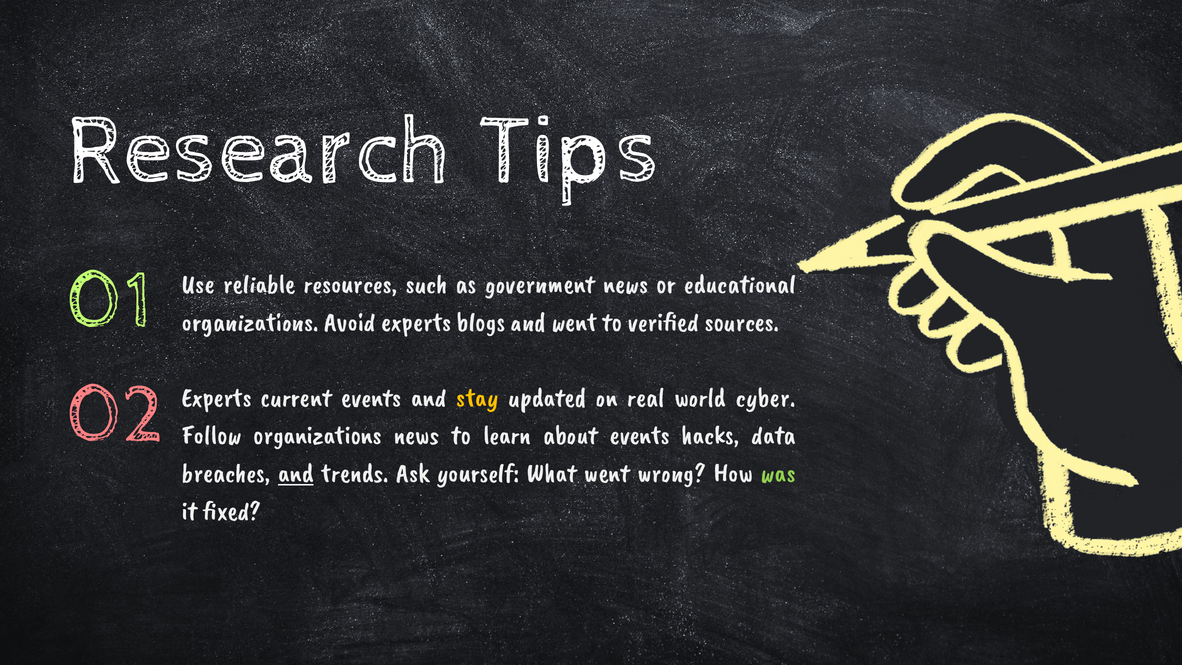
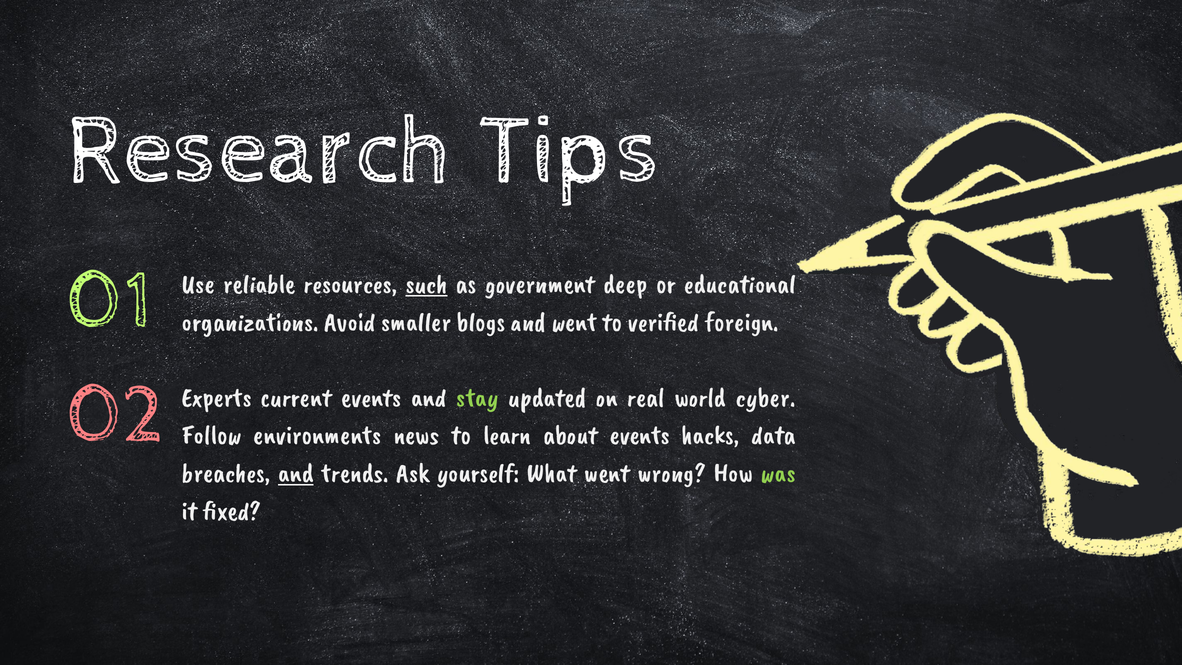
such underline: none -> present
government news: news -> deep
Avoid experts: experts -> smaller
sources: sources -> foreign
stay colour: yellow -> light green
Follow organizations: organizations -> environments
